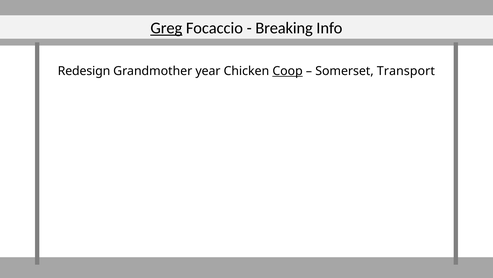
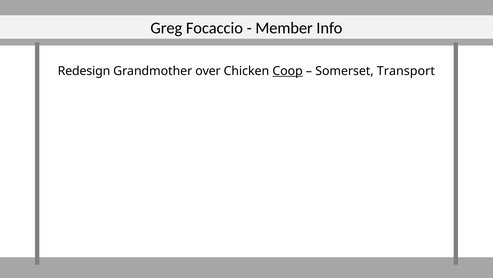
Greg underline: present -> none
Breaking: Breaking -> Member
year: year -> over
